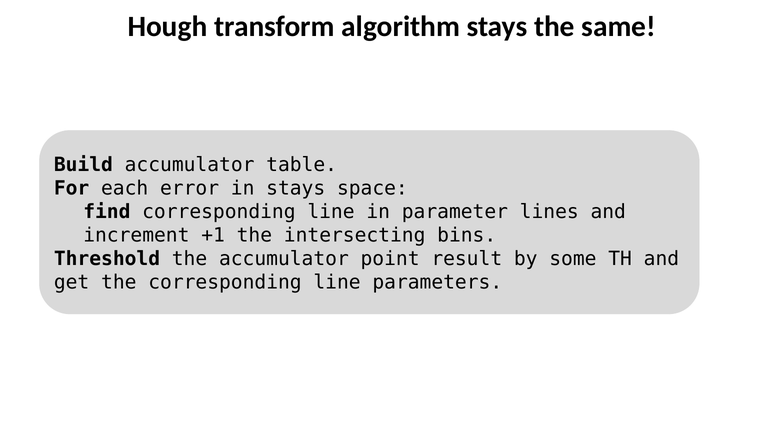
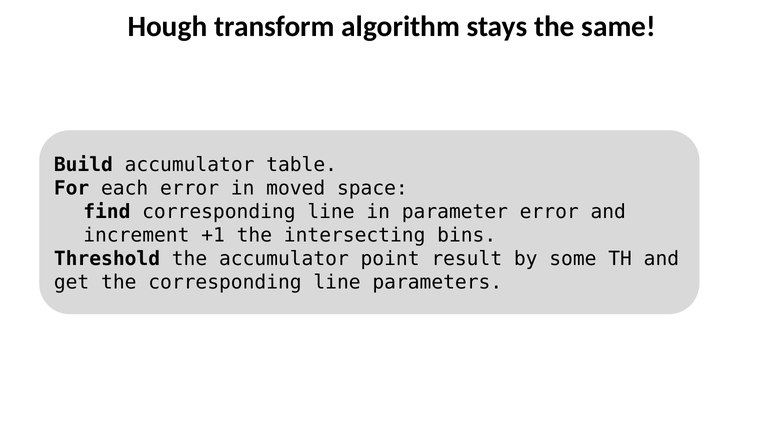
in stays: stays -> moved
parameter lines: lines -> error
